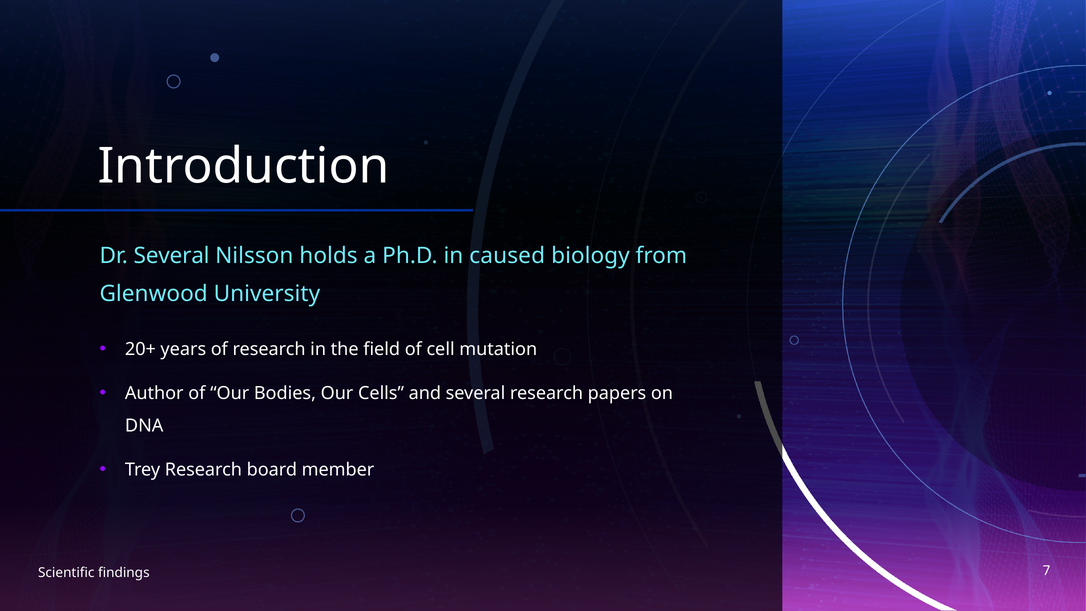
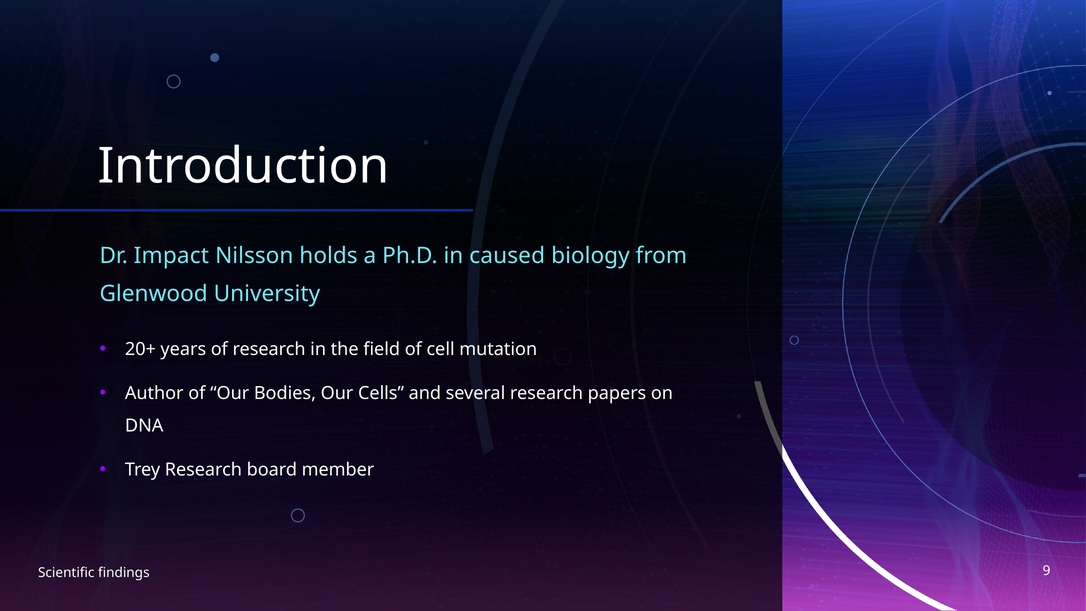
Dr Several: Several -> Impact
7: 7 -> 9
